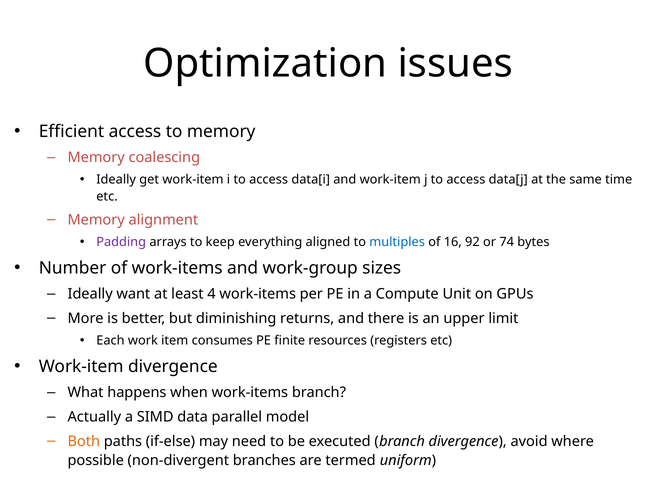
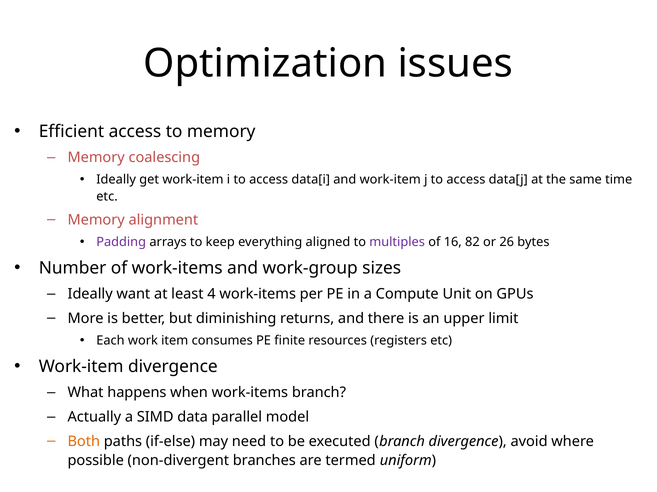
multiples colour: blue -> purple
92: 92 -> 82
74: 74 -> 26
